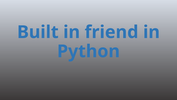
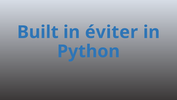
friend: friend -> éviter
